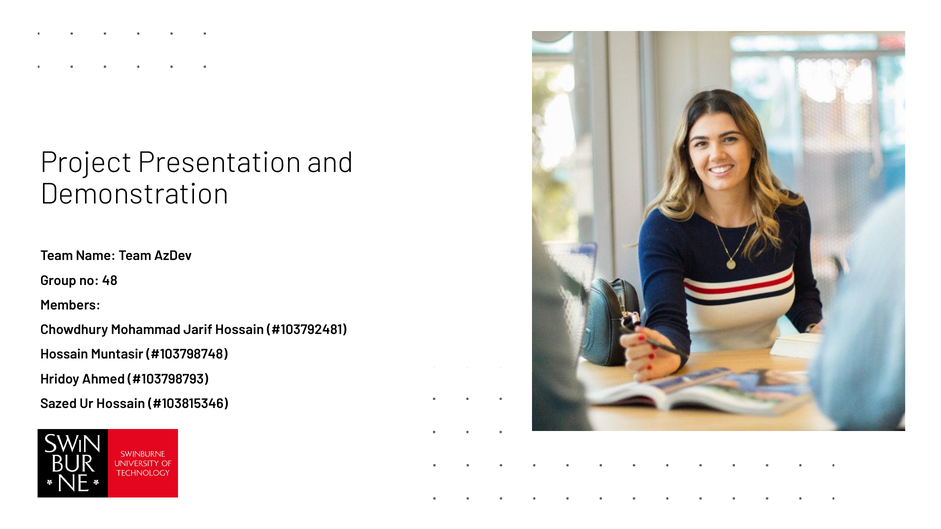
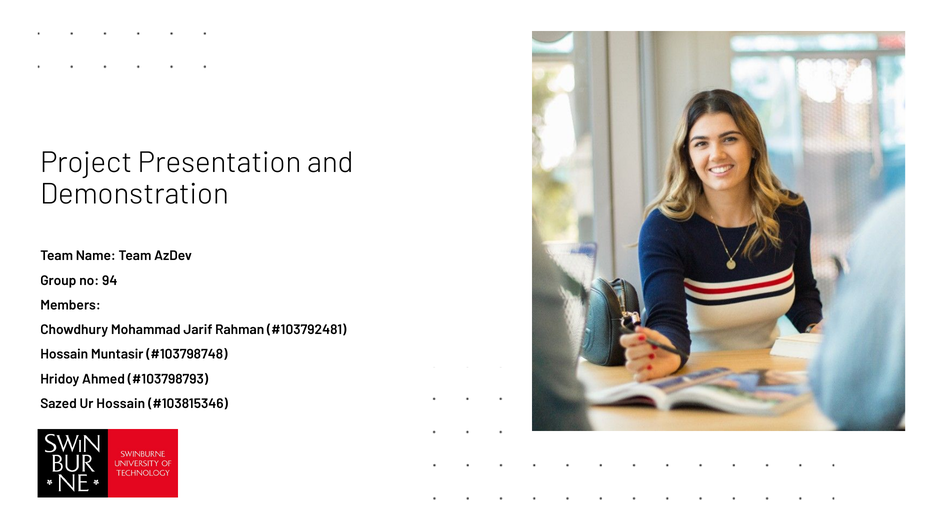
48: 48 -> 94
Jarif Hossain: Hossain -> Rahman
